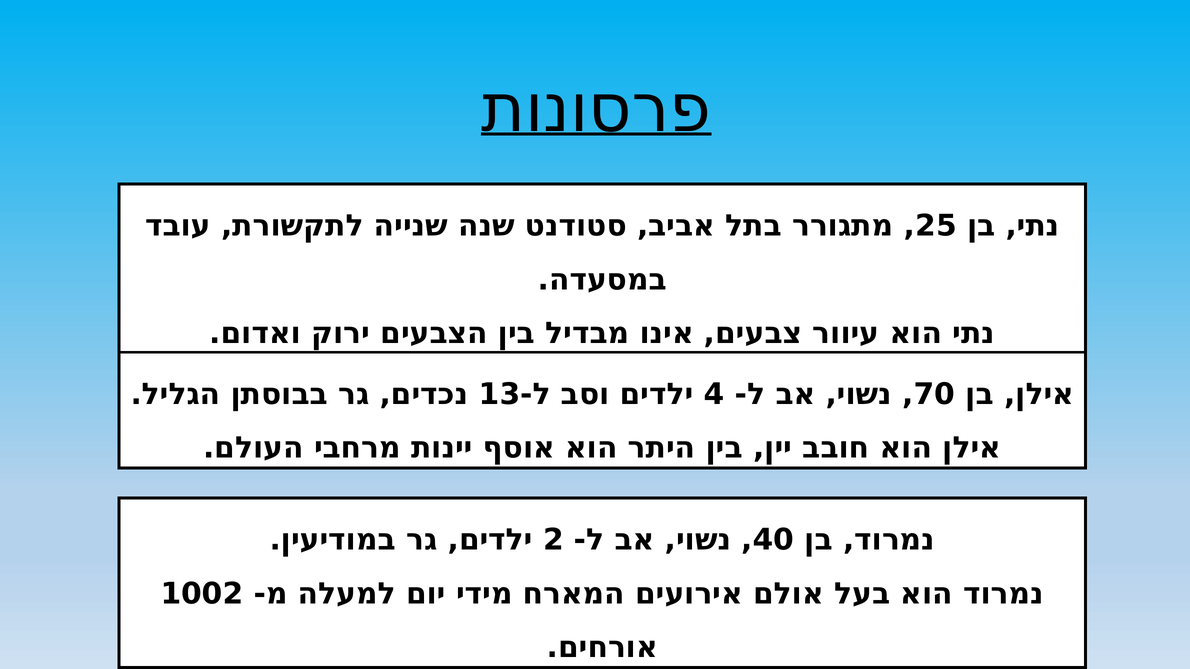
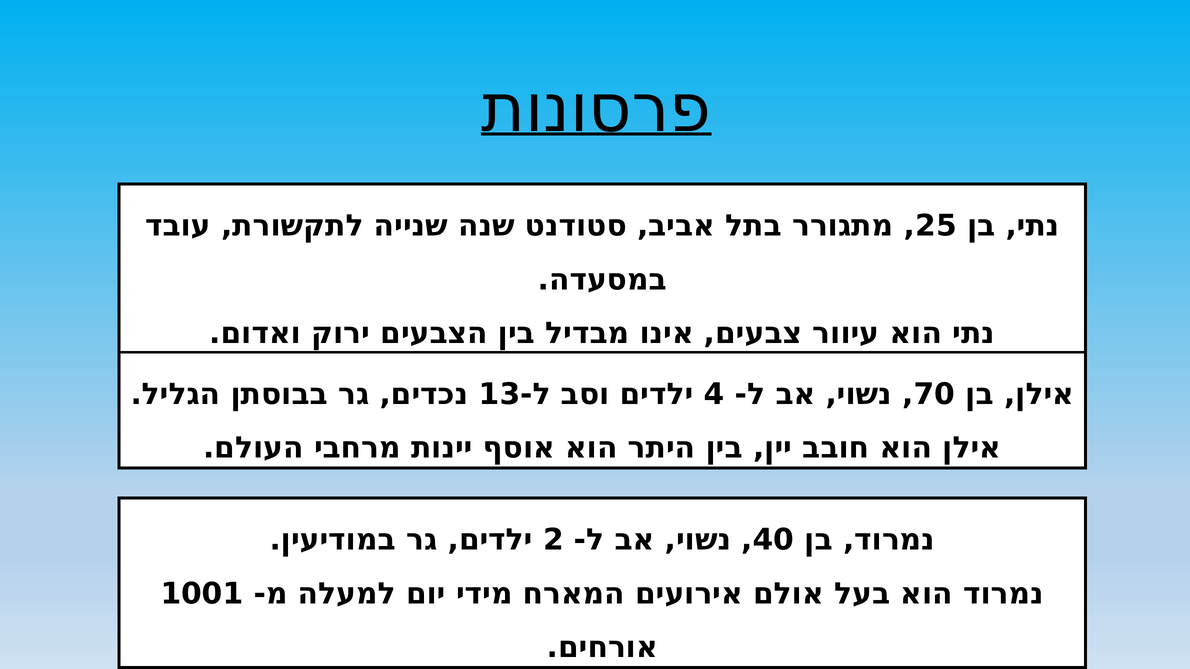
1002: 1002 -> 1001
